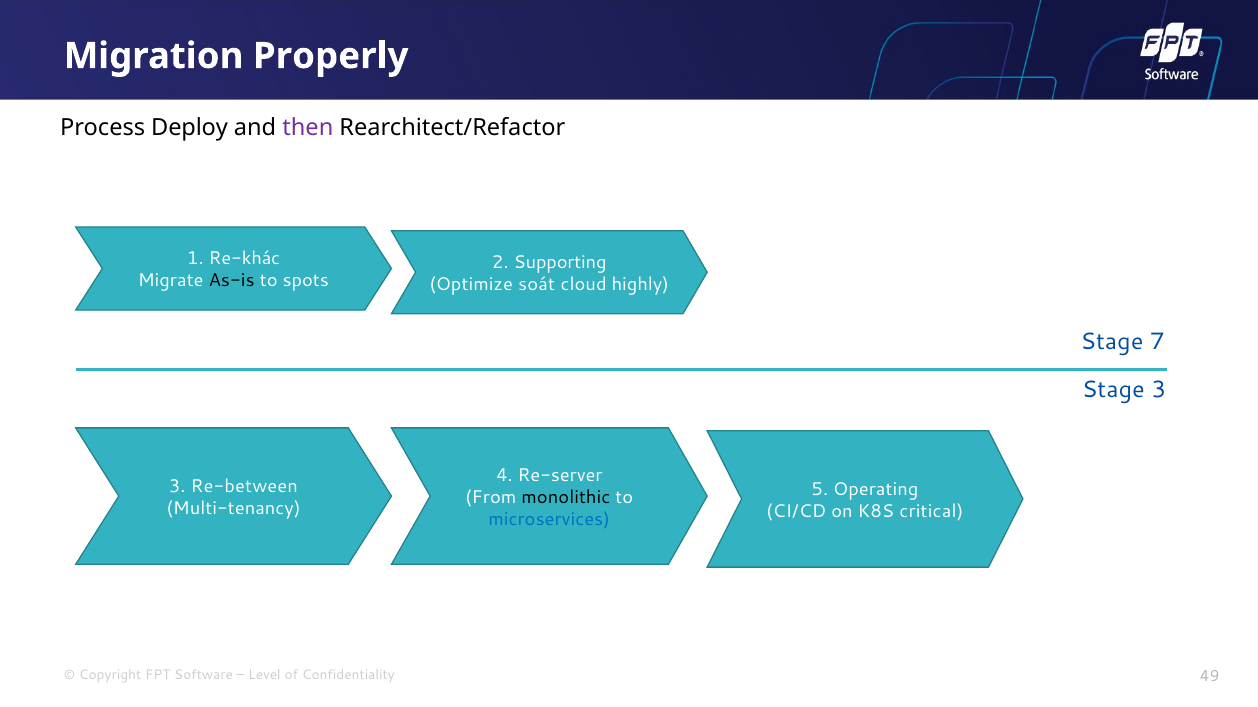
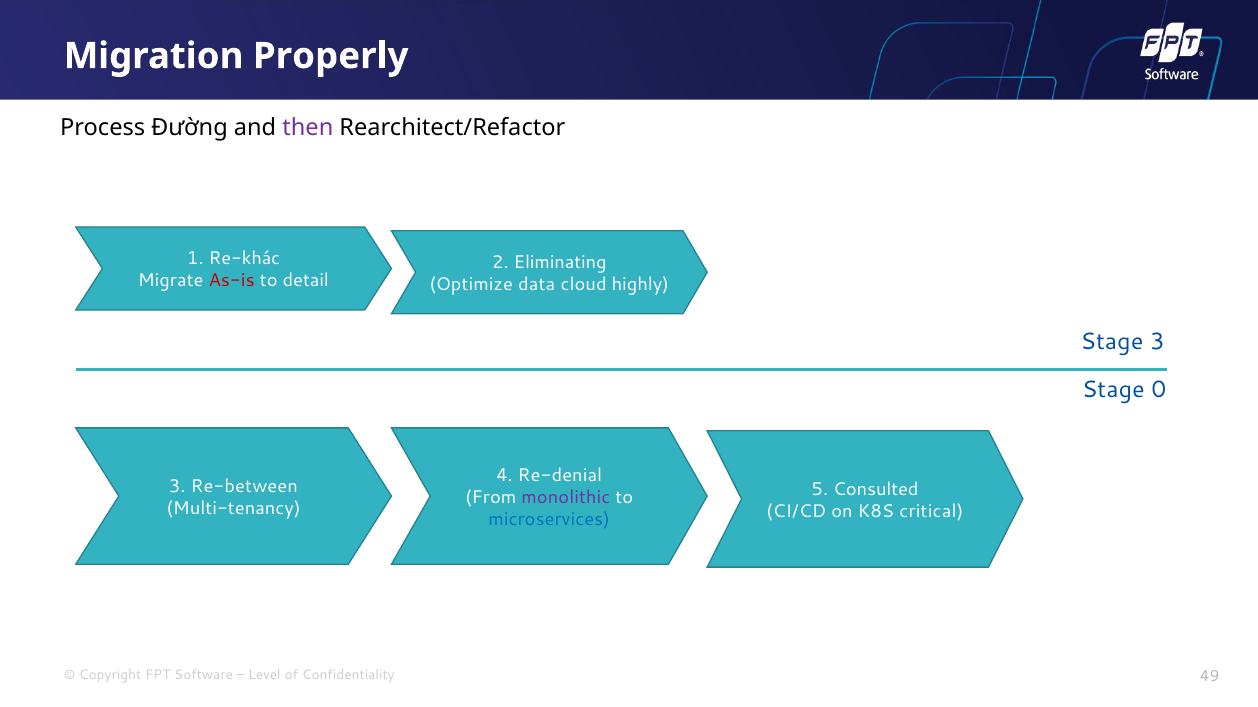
Deploy: Deploy -> Đường
Supporting: Supporting -> Eliminating
As-is colour: black -> red
spots: spots -> detail
soát: soát -> data
Stage 7: 7 -> 3
Stage 3: 3 -> 0
Re-server: Re-server -> Re-denial
Operating: Operating -> Consulted
monolithic colour: black -> purple
